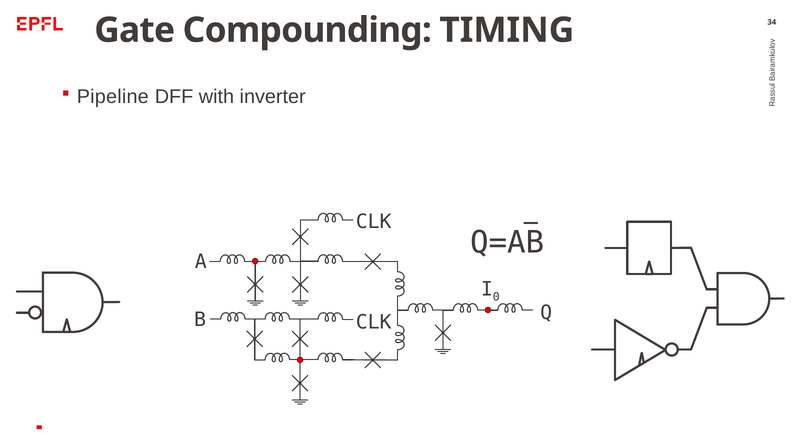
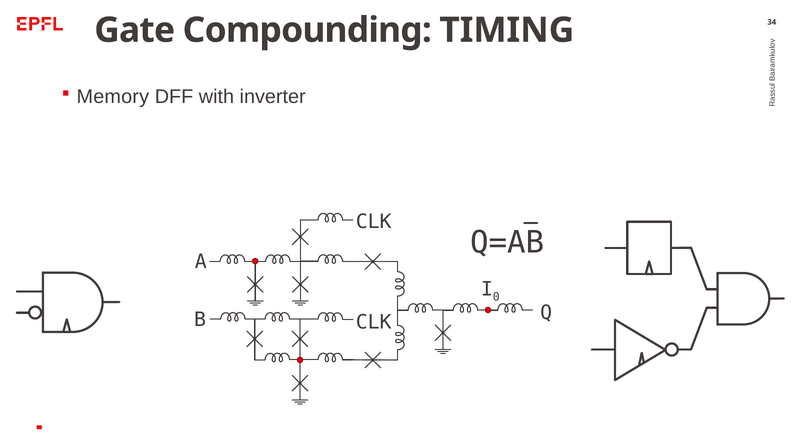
Pipeline: Pipeline -> Memory
